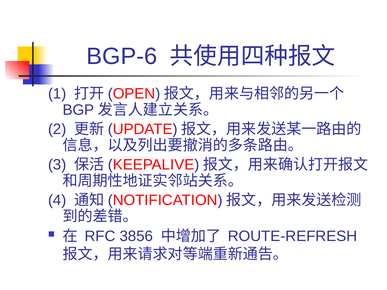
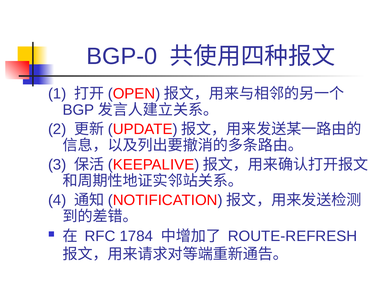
BGP-6: BGP-6 -> BGP-0
3856: 3856 -> 1784
